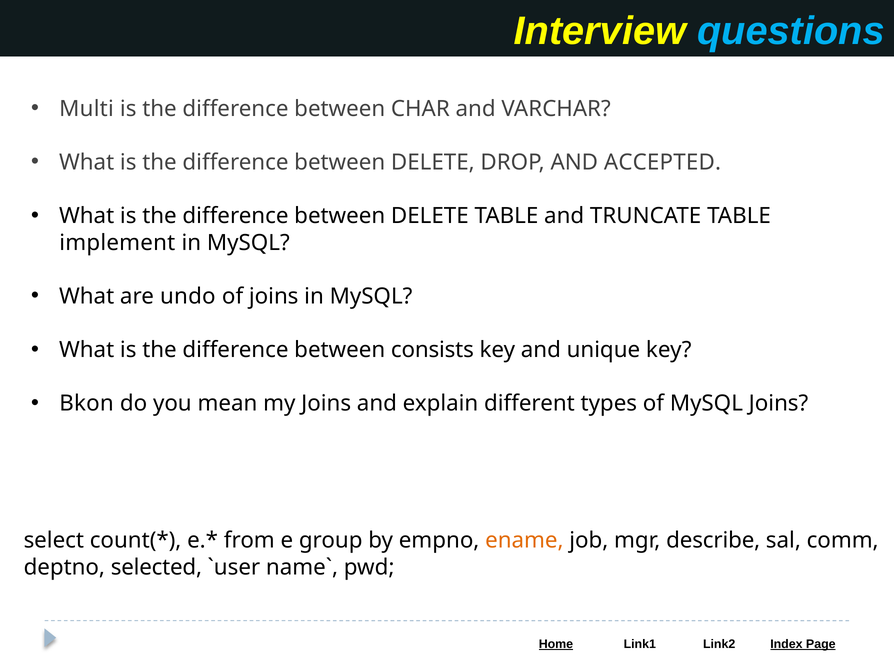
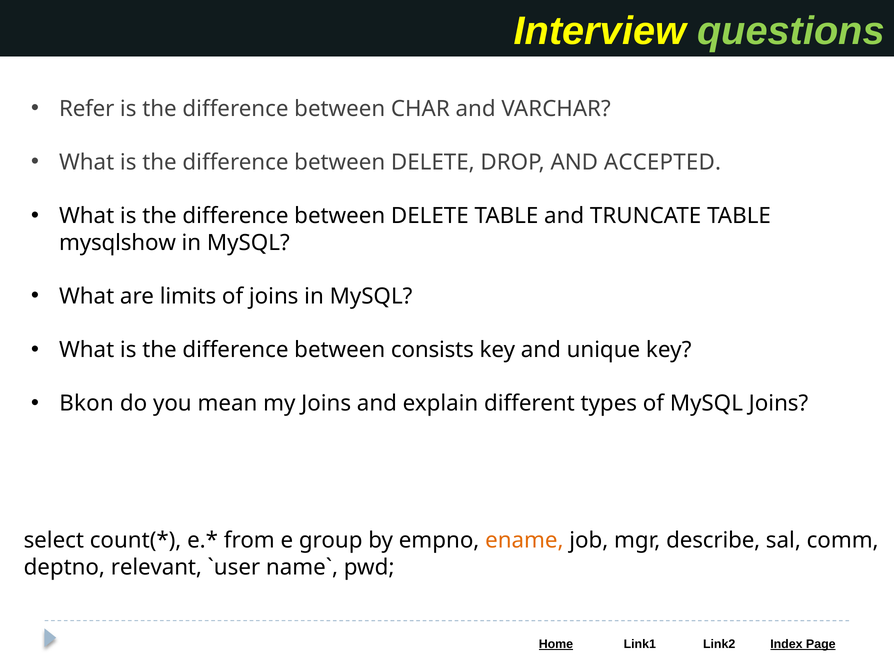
questions colour: light blue -> light green
Multi: Multi -> Refer
implement: implement -> mysqlshow
undo: undo -> limits
selected: selected -> relevant
